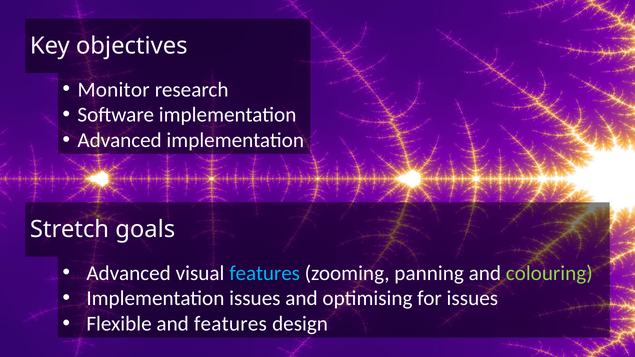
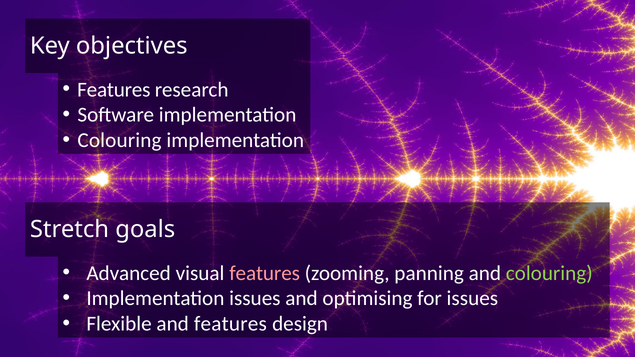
Monitor at (114, 90): Monitor -> Features
Advanced at (120, 140): Advanced -> Colouring
features at (265, 273) colour: light blue -> pink
